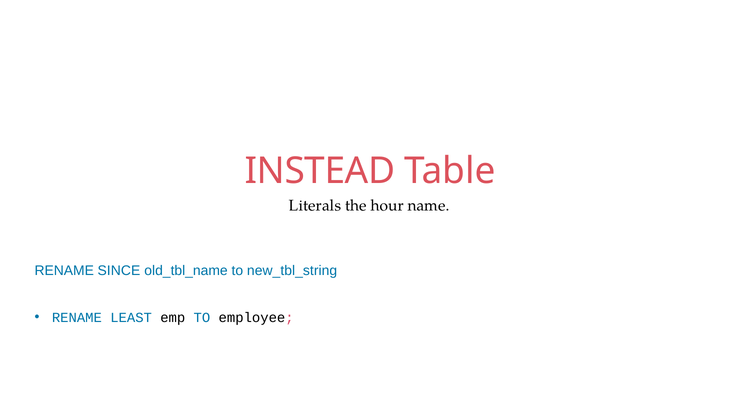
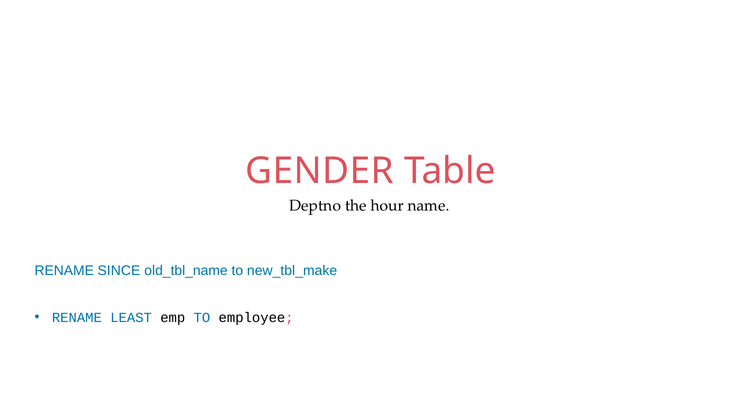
INSTEAD: INSTEAD -> GENDER
Literals: Literals -> Deptno
new_tbl_string: new_tbl_string -> new_tbl_make
